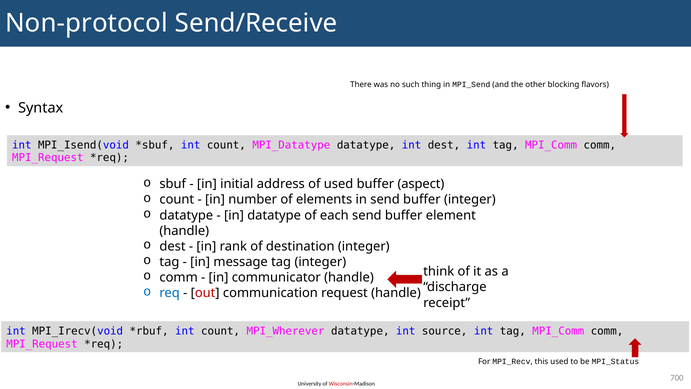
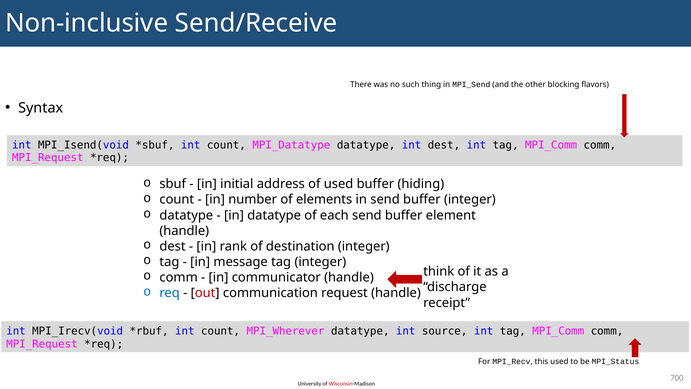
Non-protocol: Non-protocol -> Non-inclusive
aspect: aspect -> hiding
